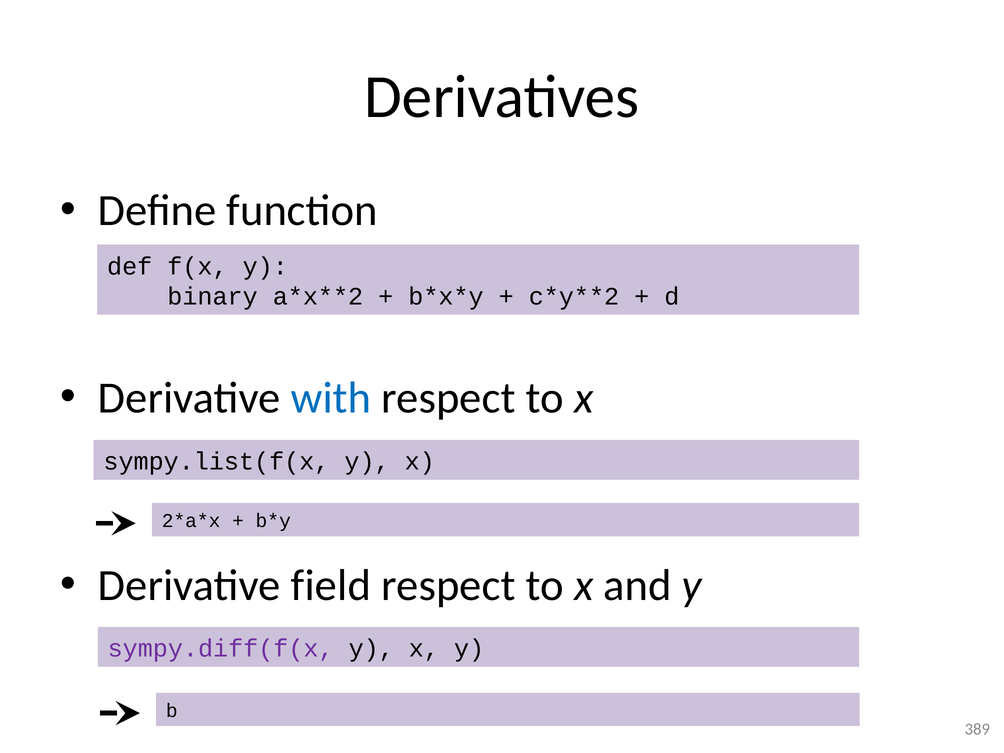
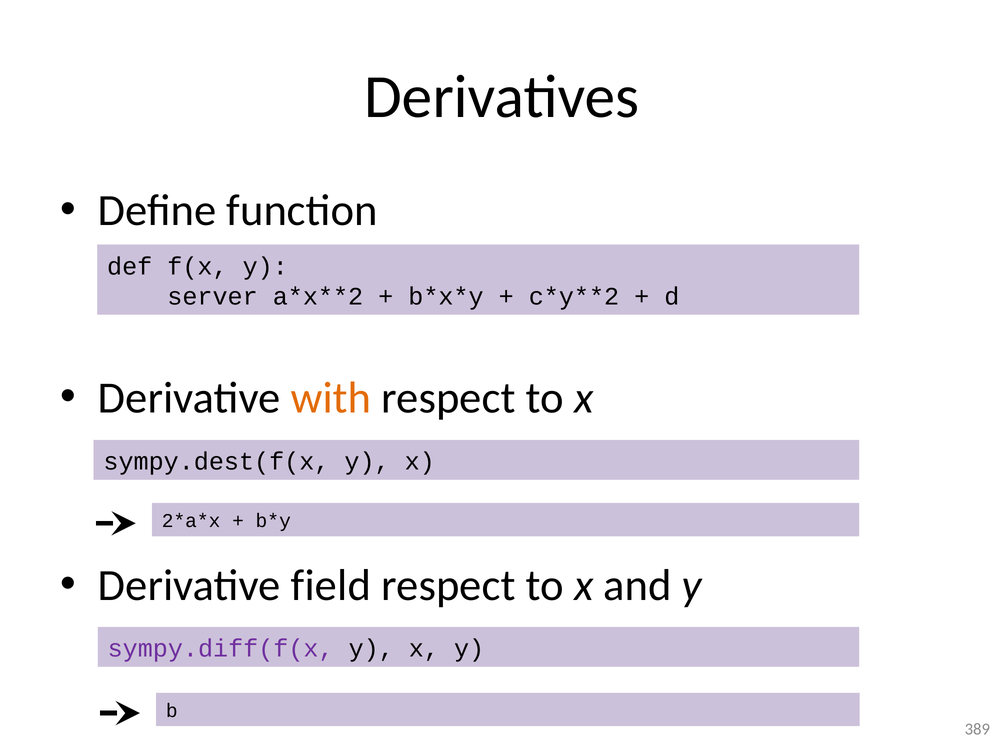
binary: binary -> server
with colour: blue -> orange
sympy.list(f(x: sympy.list(f(x -> sympy.dest(f(x
